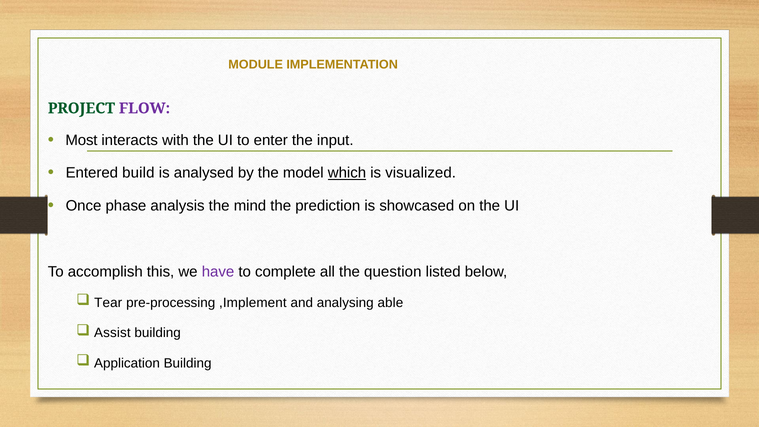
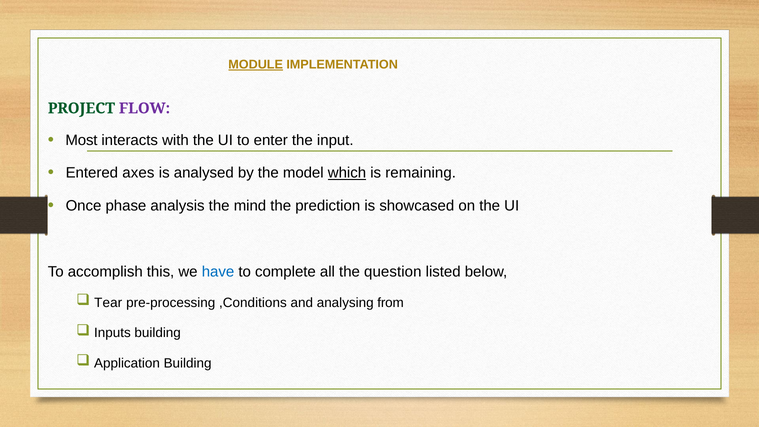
MODULE underline: none -> present
build: build -> axes
visualized: visualized -> remaining
have colour: purple -> blue
,Implement: ,Implement -> ,Conditions
able: able -> from
Assist: Assist -> Inputs
